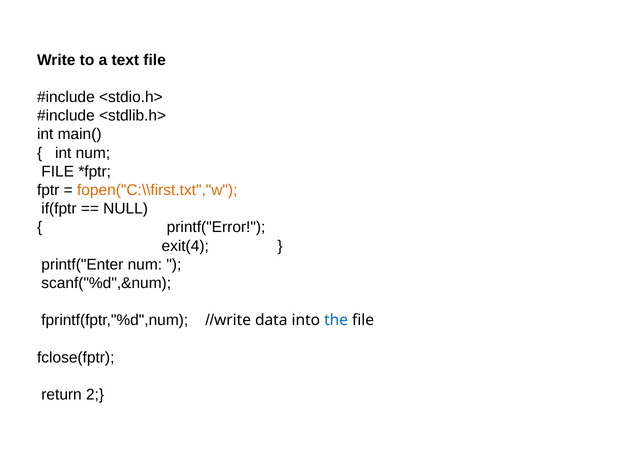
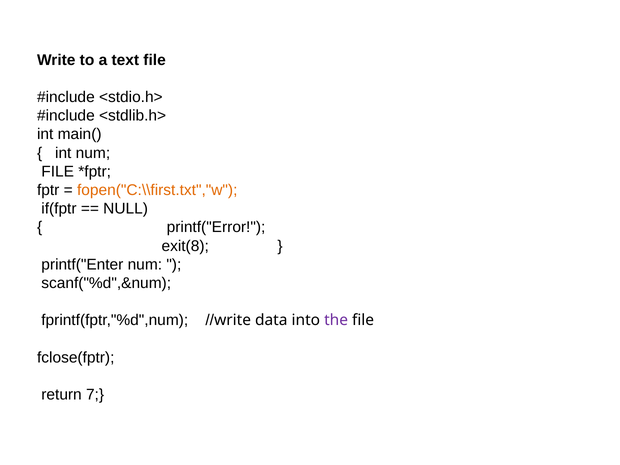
exit(4: exit(4 -> exit(8
the colour: blue -> purple
2: 2 -> 7
